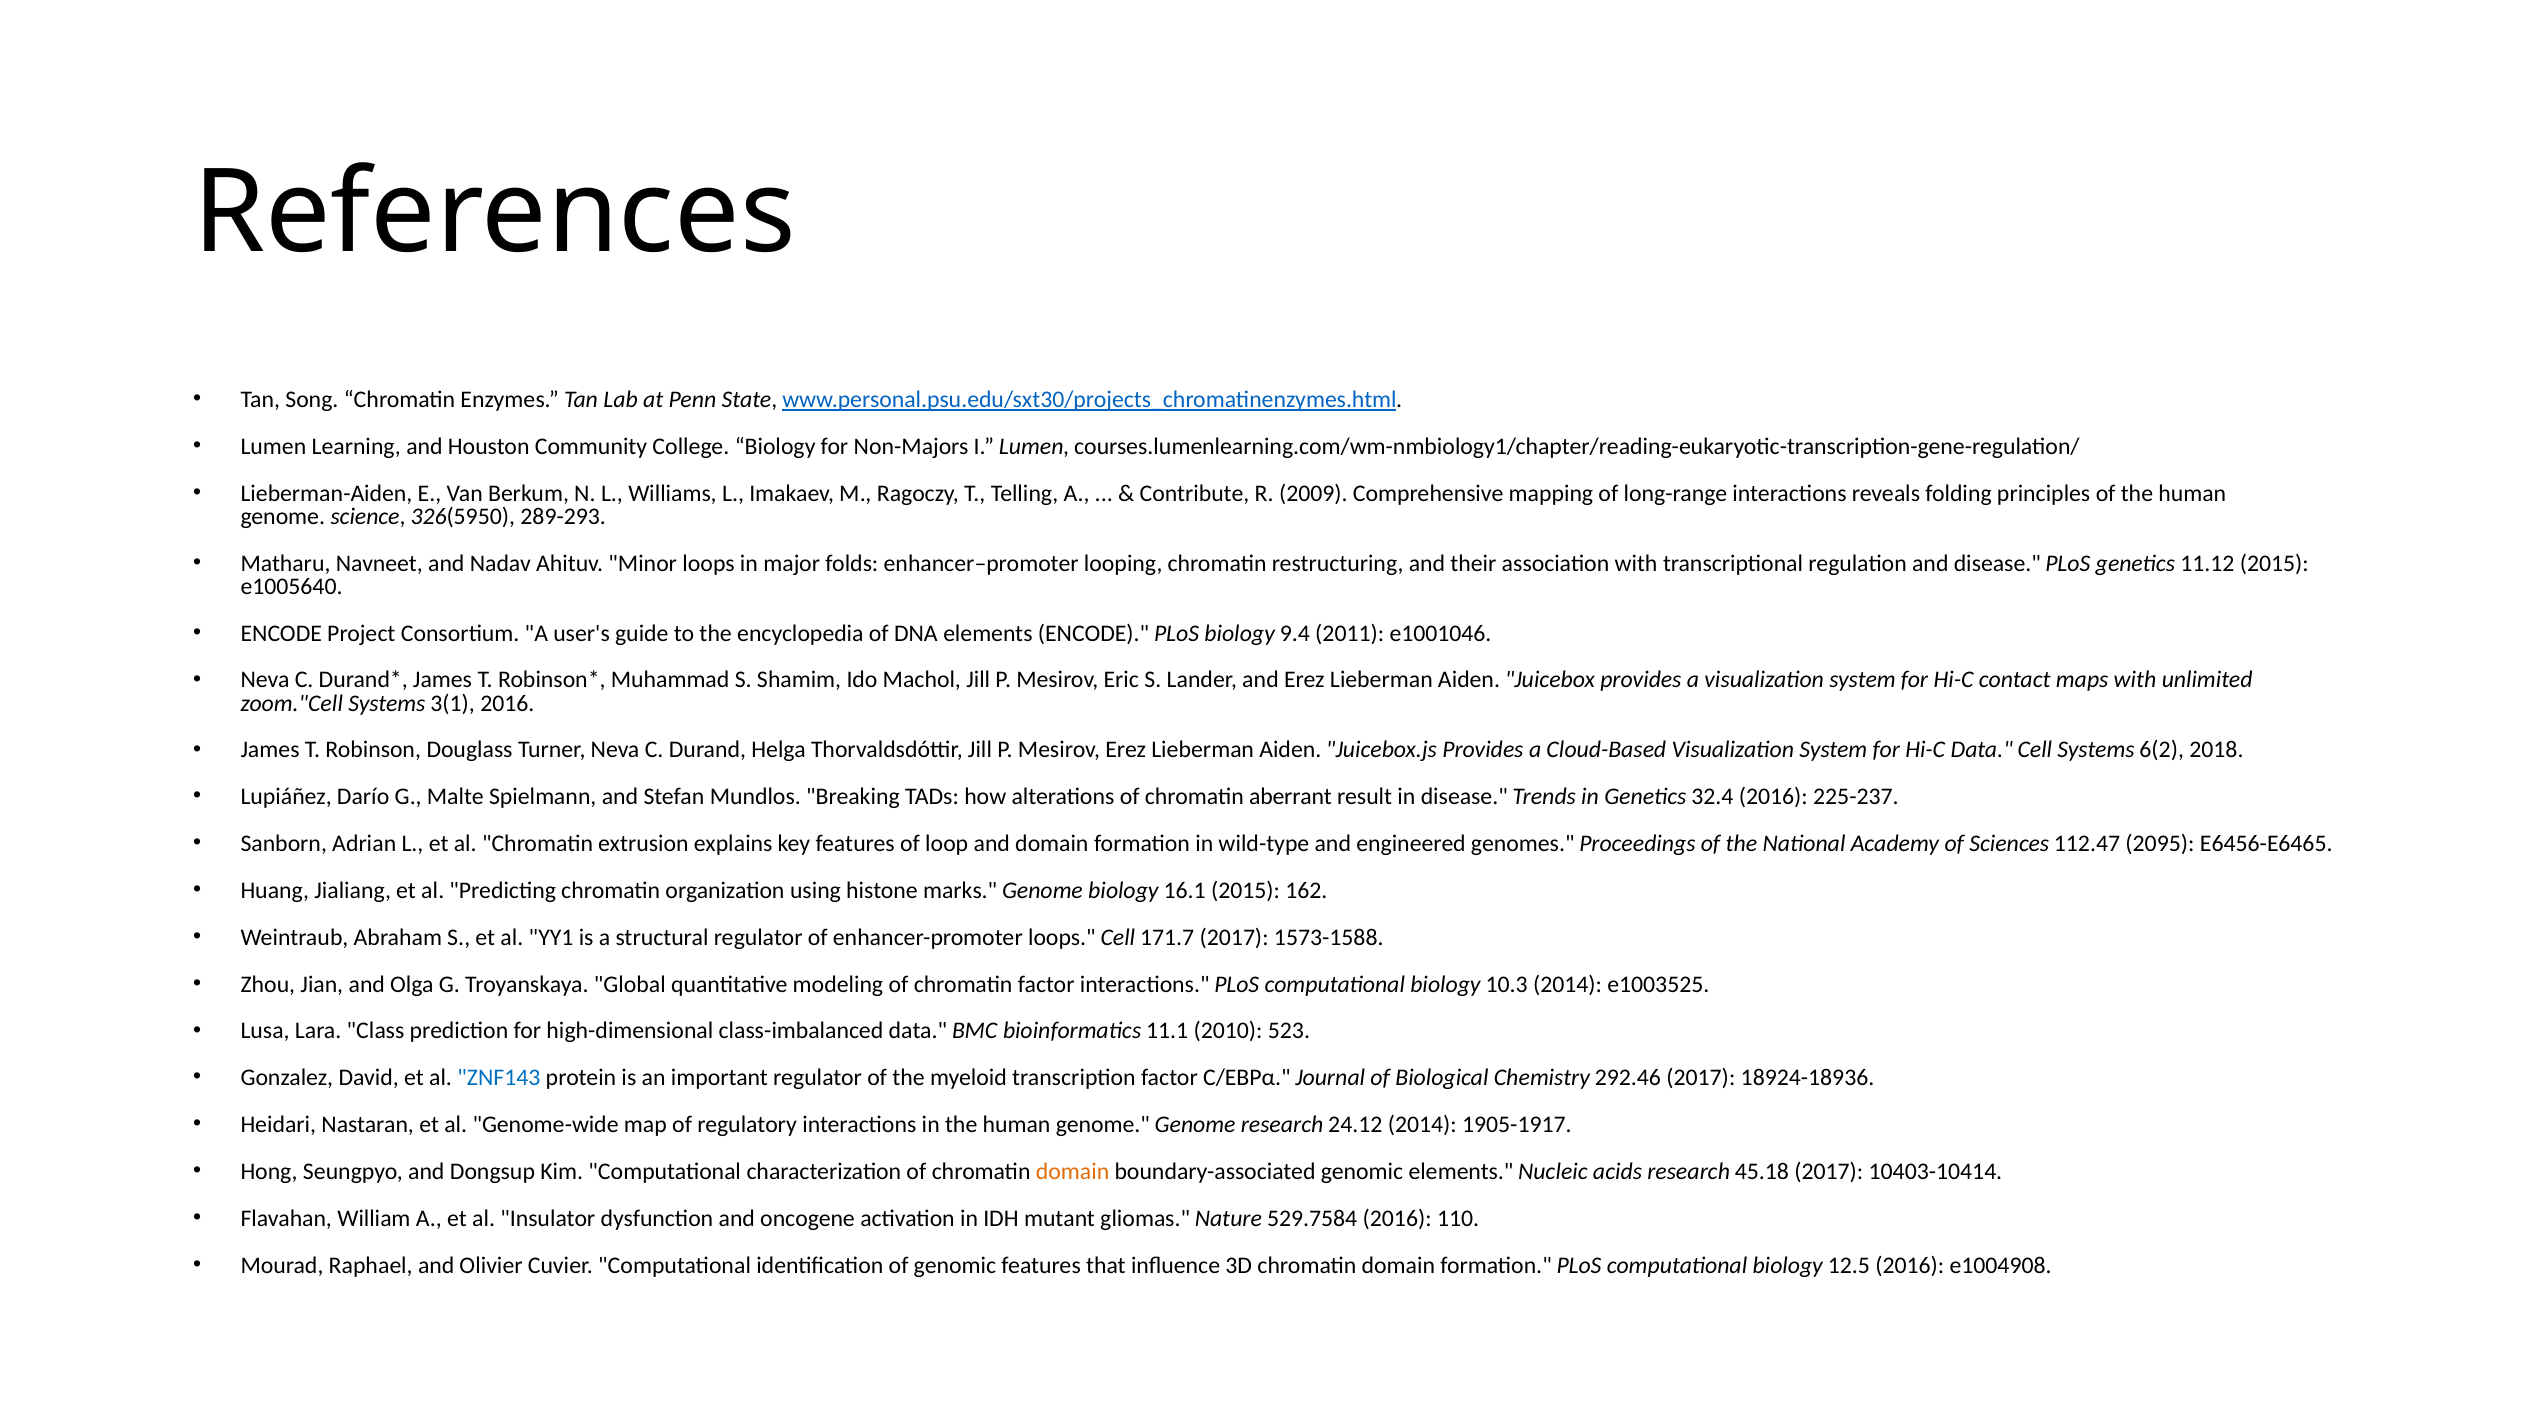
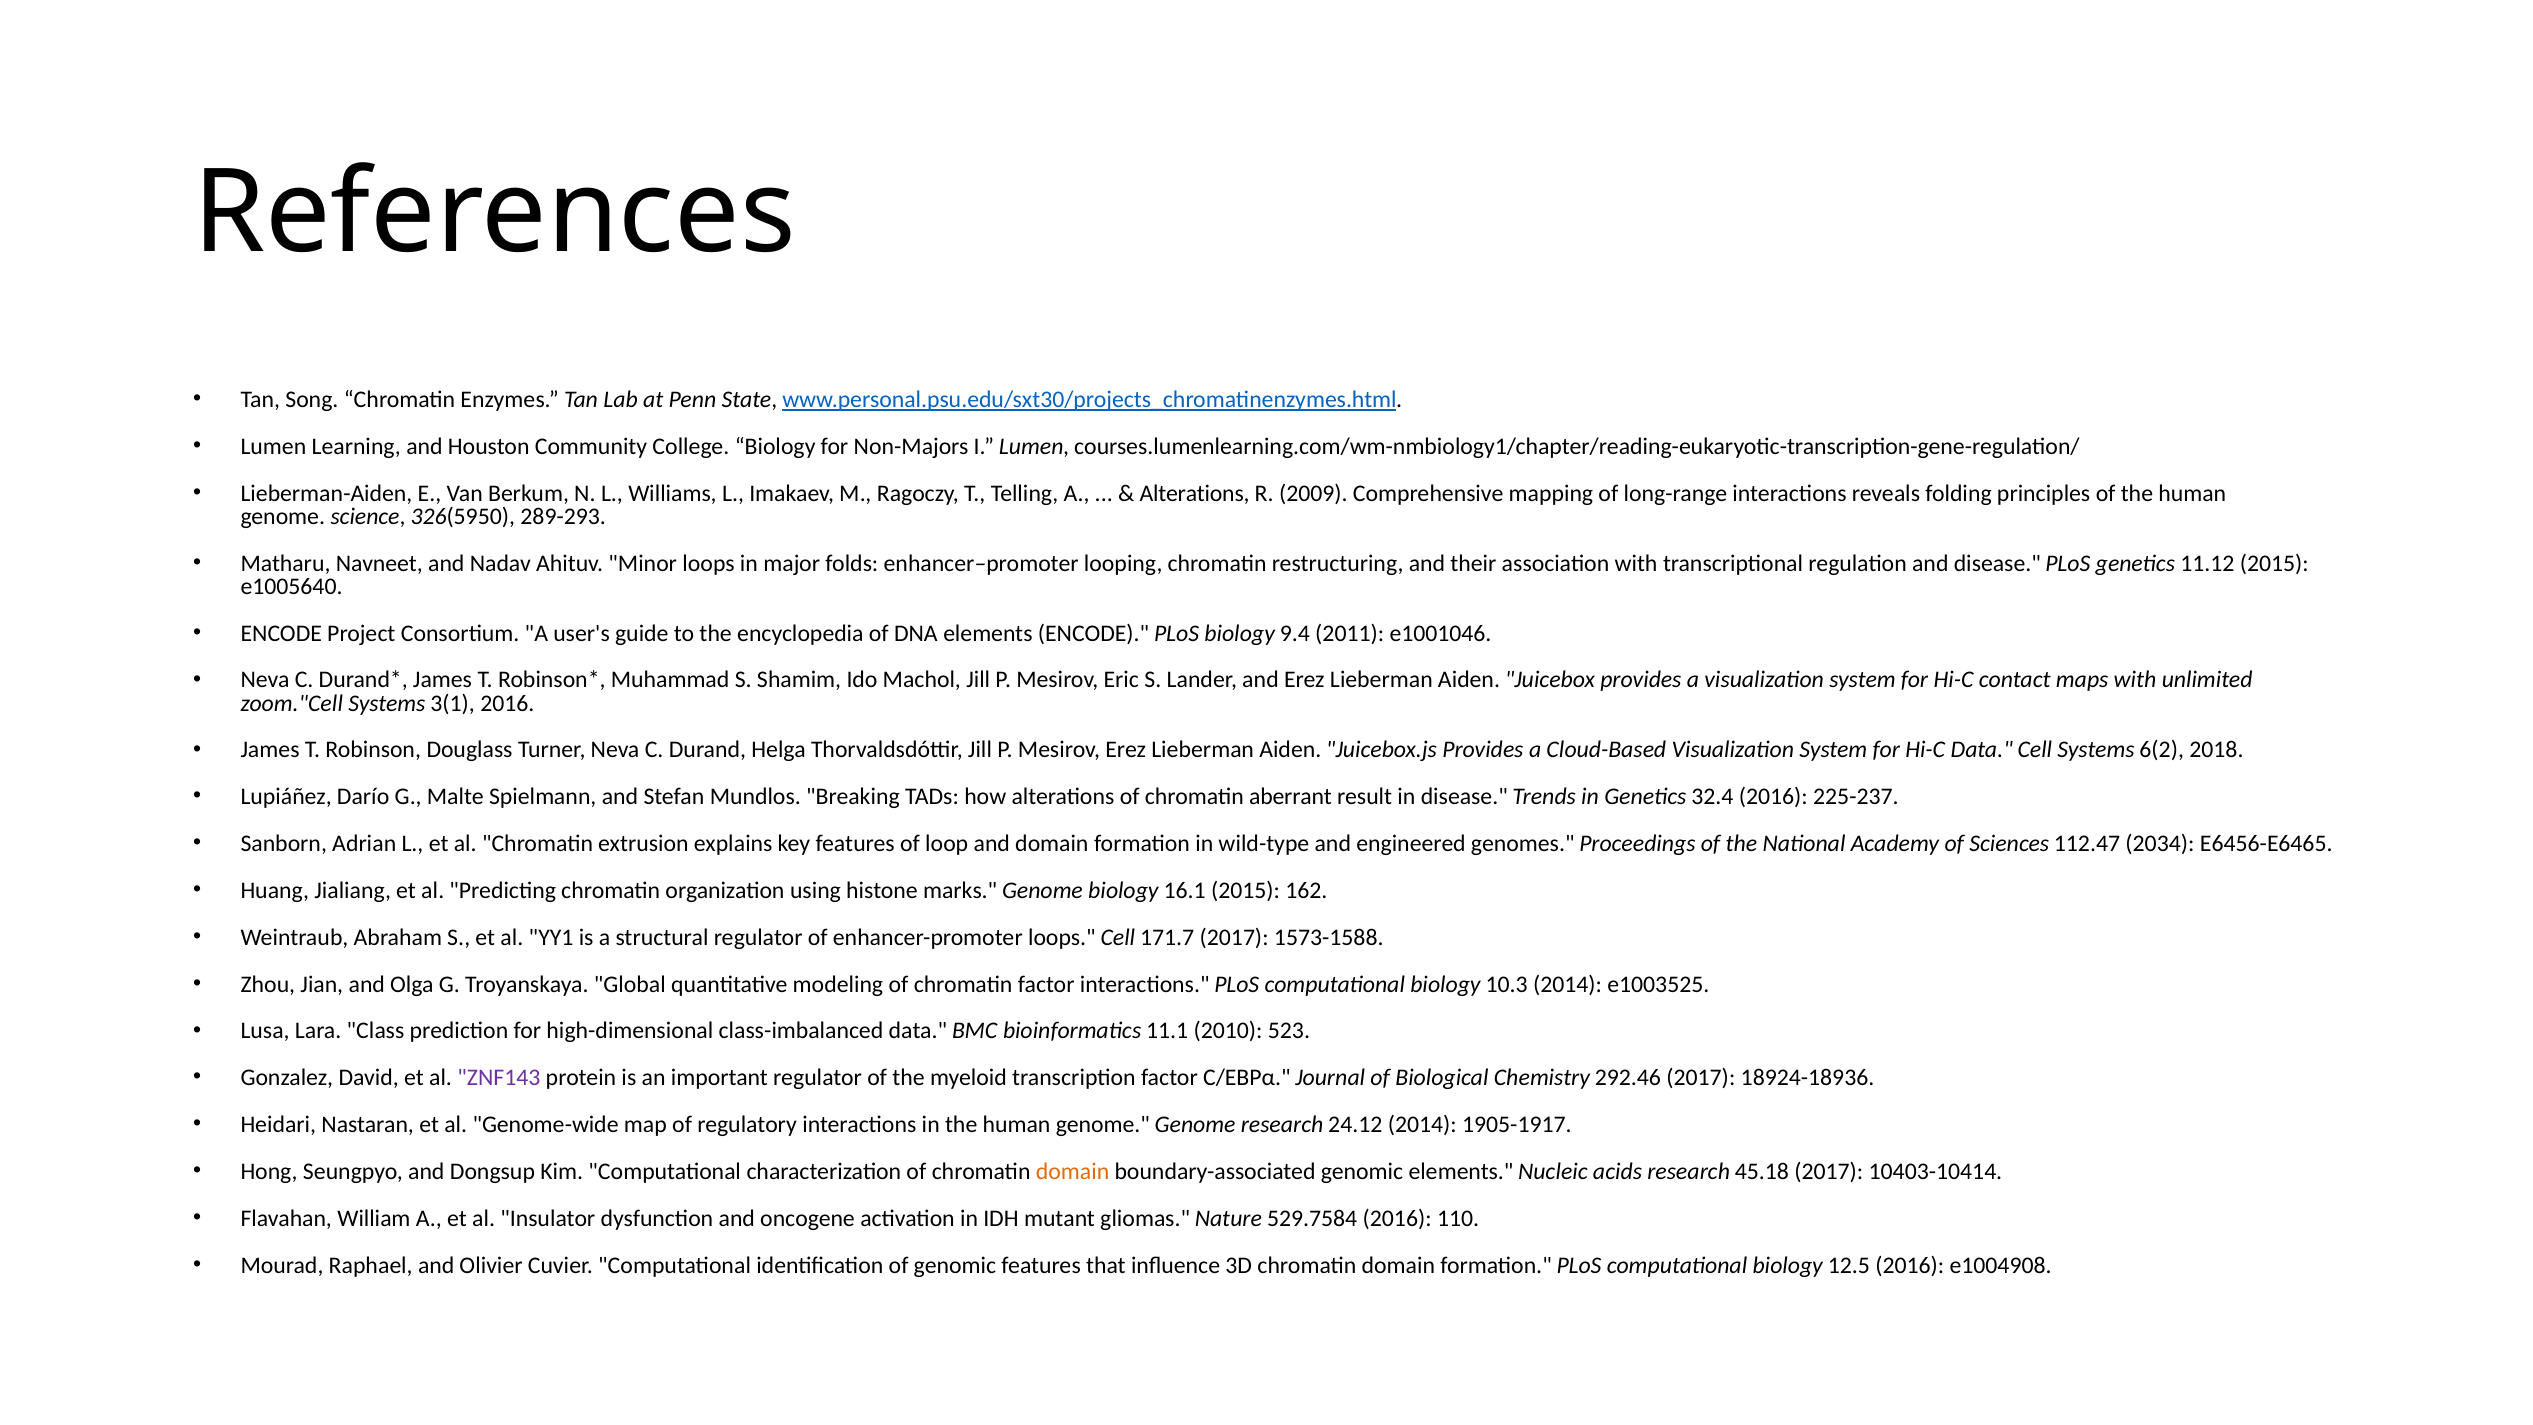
Contribute at (1194, 493): Contribute -> Alterations
2095: 2095 -> 2034
ZNF143 colour: blue -> purple
